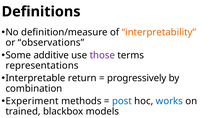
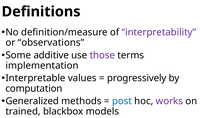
interpretability colour: orange -> purple
representations: representations -> implementation
return: return -> values
combination: combination -> computation
Experiment: Experiment -> Generalized
works colour: blue -> purple
